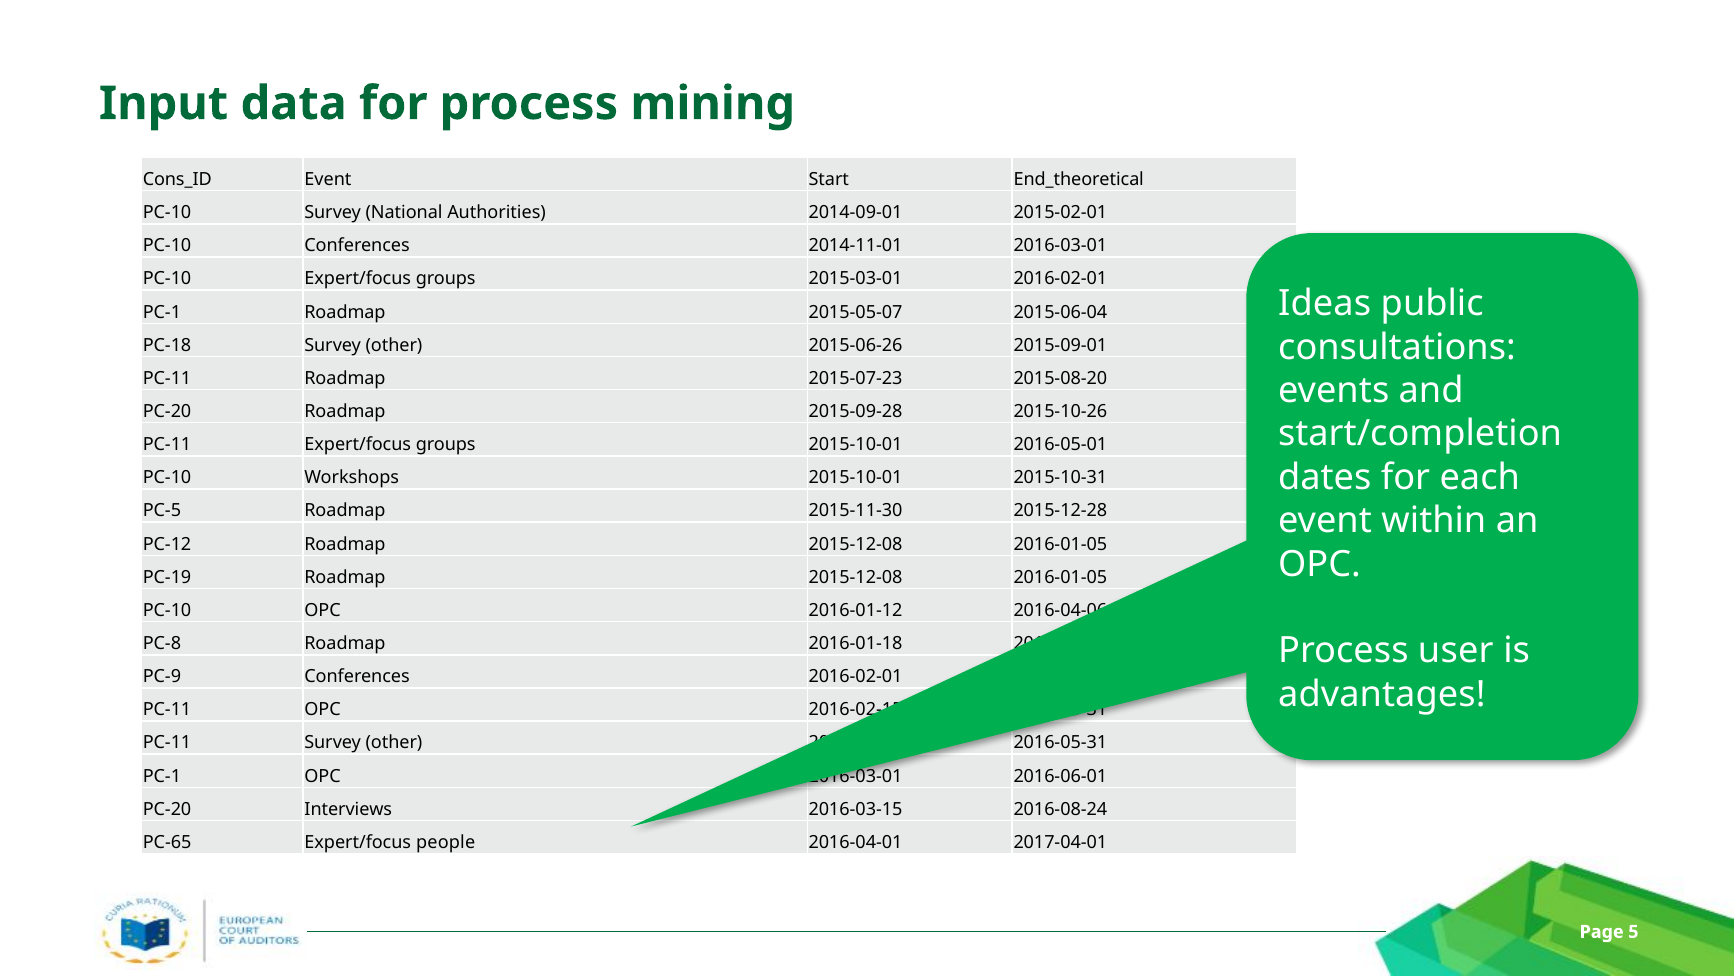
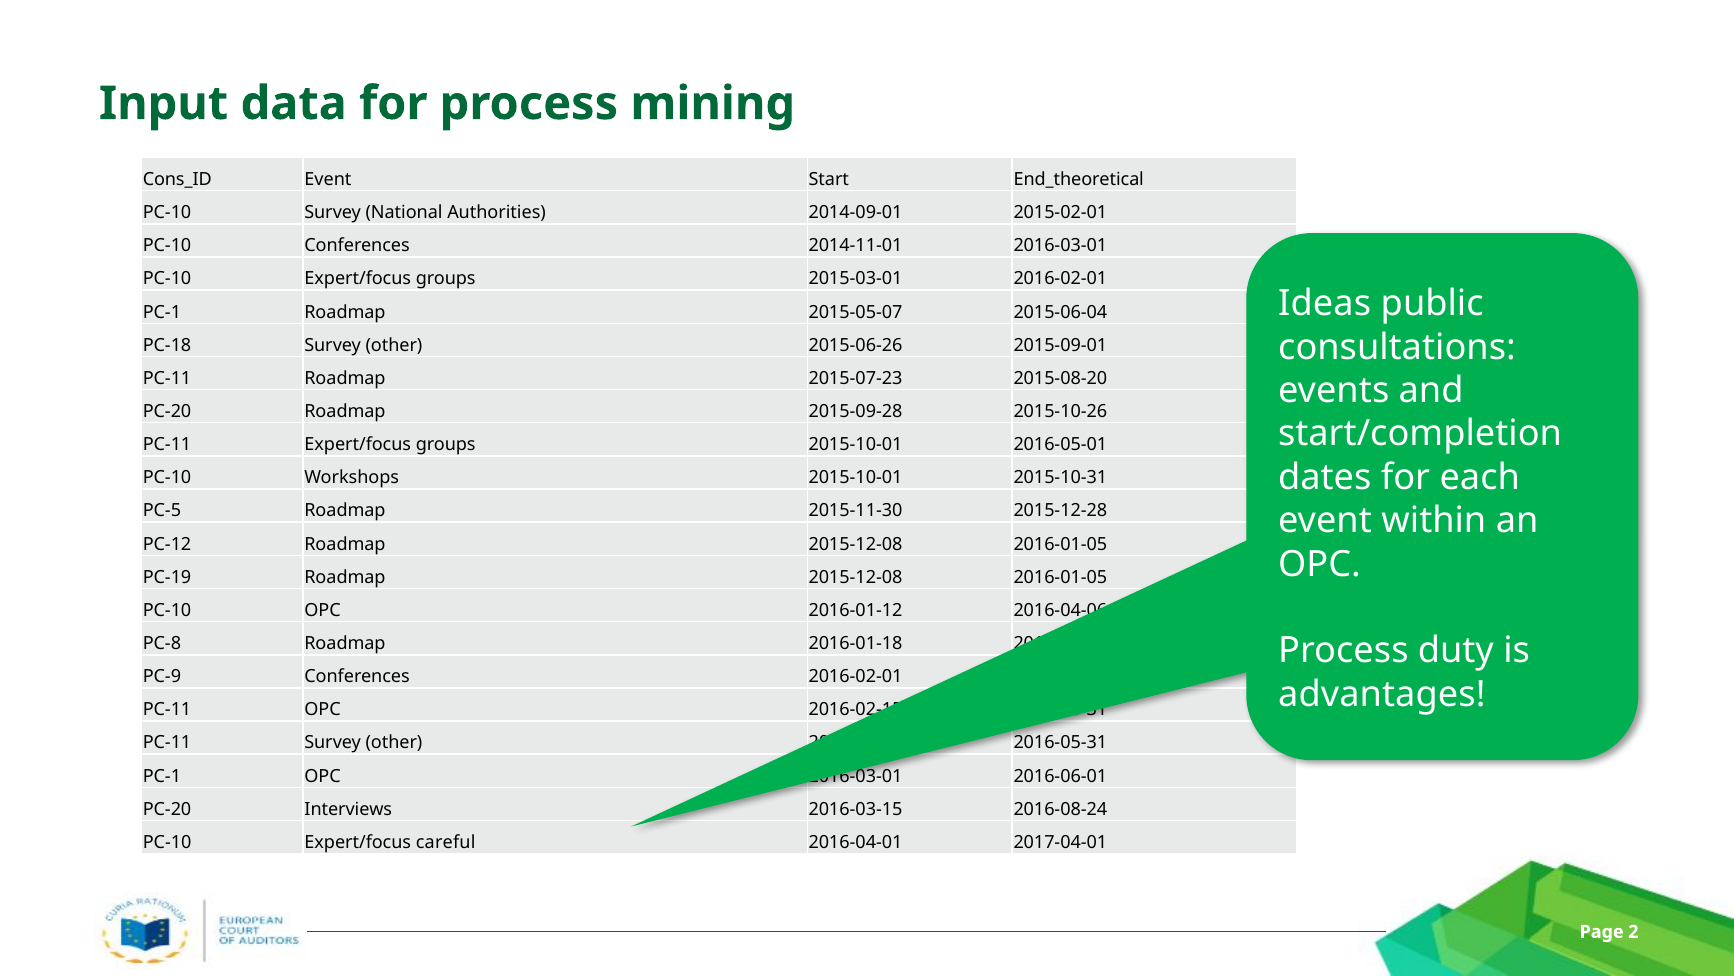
user: user -> duty
PC-65 at (167, 842): PC-65 -> PC-10
people: people -> careful
5: 5 -> 2
